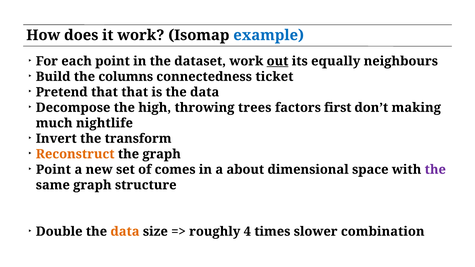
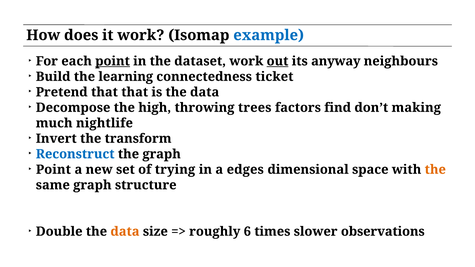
point at (113, 61) underline: none -> present
equally: equally -> anyway
columns: columns -> learning
first: first -> find
Reconstruct colour: orange -> blue
comes: comes -> trying
about: about -> edges
the at (435, 169) colour: purple -> orange
4: 4 -> 6
combination: combination -> observations
